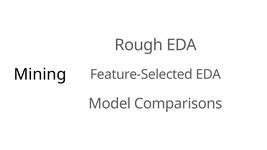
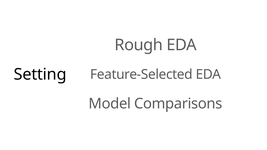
Mining: Mining -> Setting
